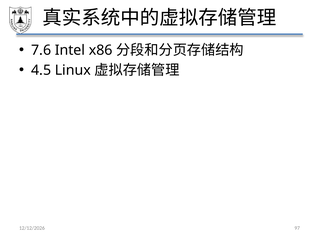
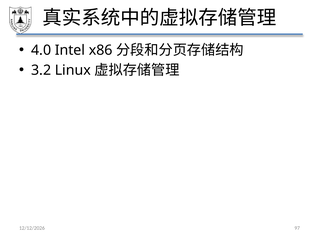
7.6: 7.6 -> 4.0
4.5: 4.5 -> 3.2
